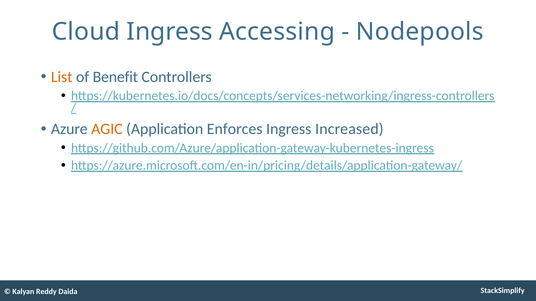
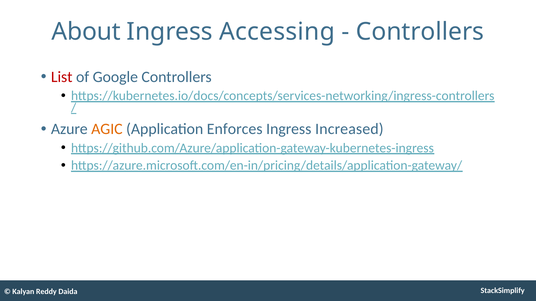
Cloud: Cloud -> About
Nodepools at (420, 32): Nodepools -> Controllers
List colour: orange -> red
Benefit: Benefit -> Google
